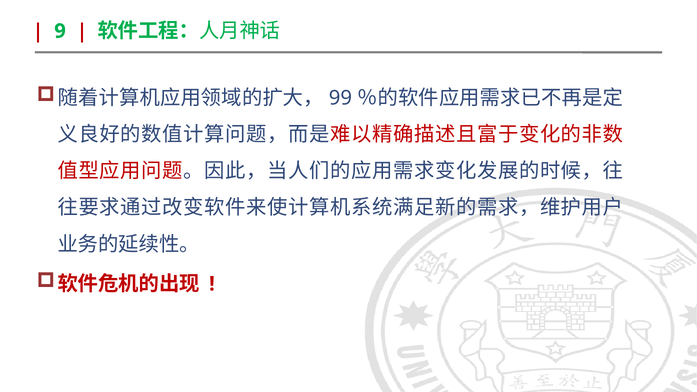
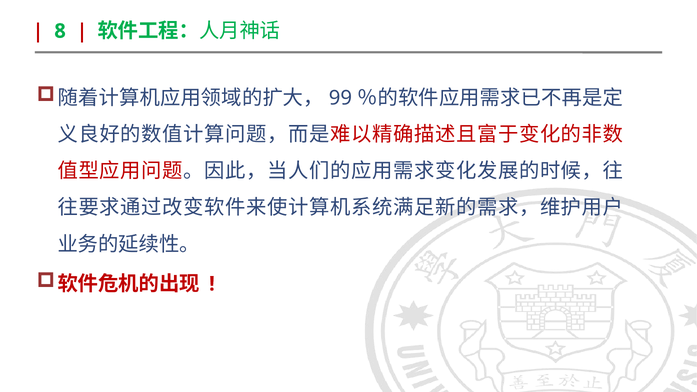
9: 9 -> 8
